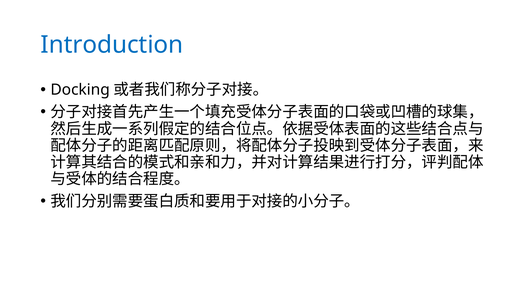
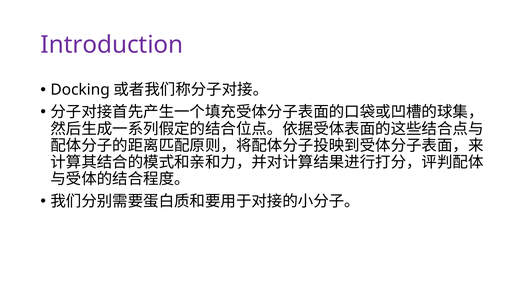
Introduction colour: blue -> purple
